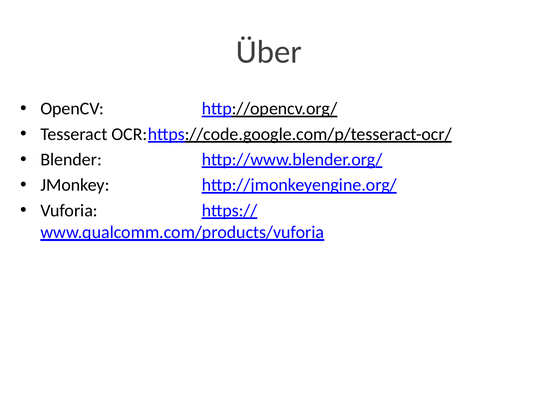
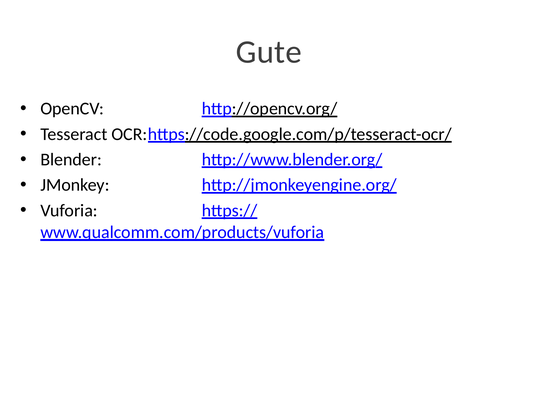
Über: Über -> Gute
